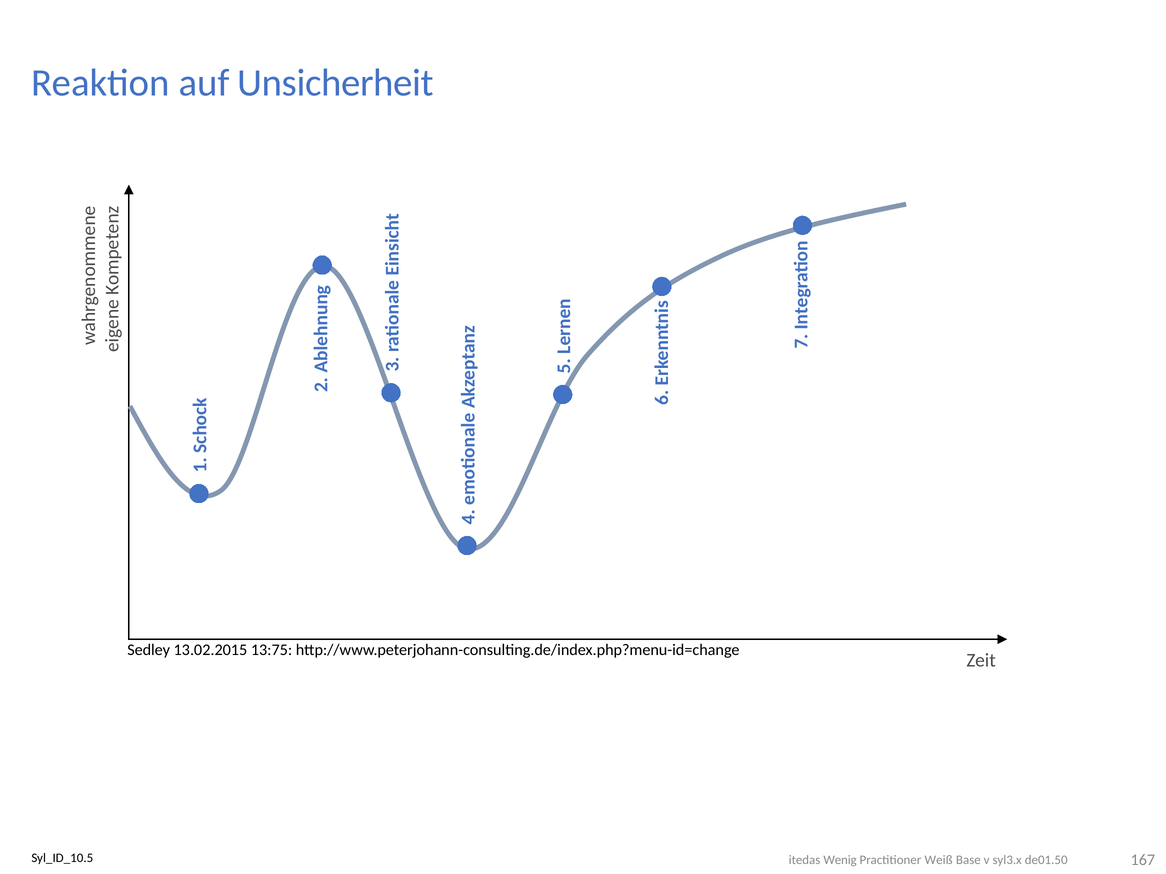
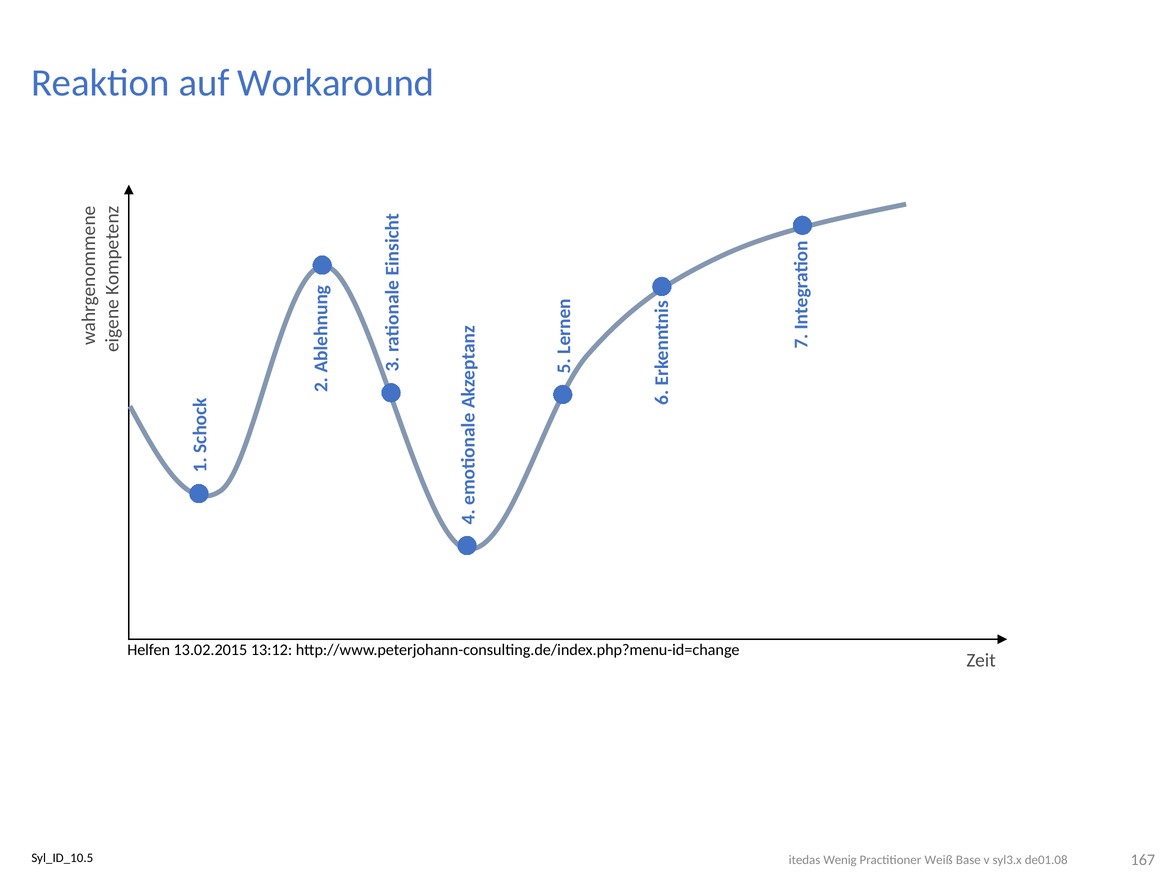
Unsicherheit: Unsicherheit -> Workaround
Sedley: Sedley -> Helfen
13:75: 13:75 -> 13:12
de01.50: de01.50 -> de01.08
